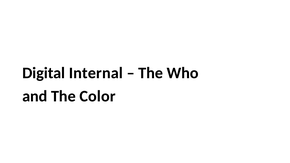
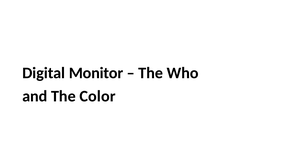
Internal: Internal -> Monitor
